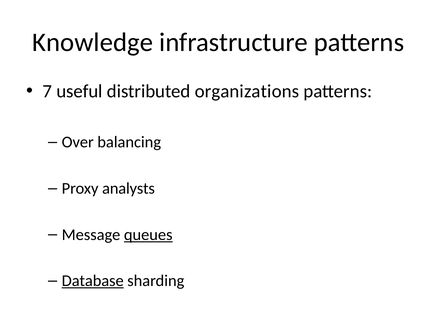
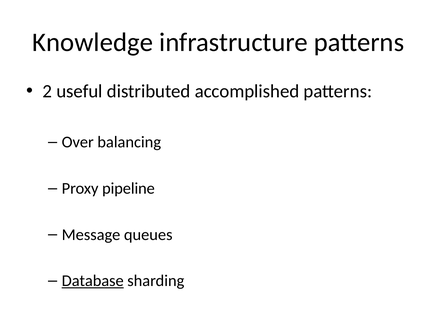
7: 7 -> 2
organizations: organizations -> accomplished
analysts: analysts -> pipeline
queues underline: present -> none
